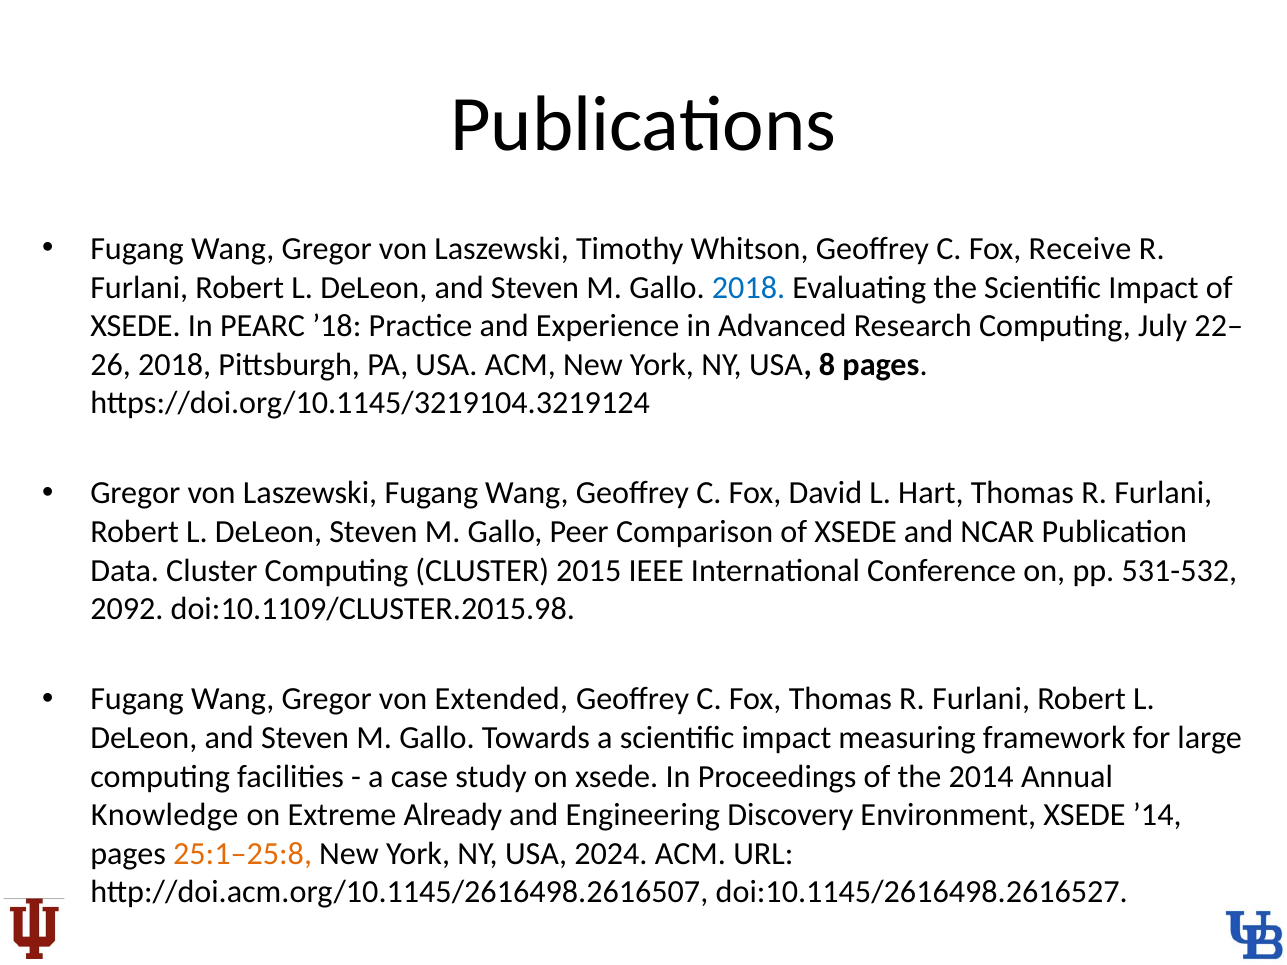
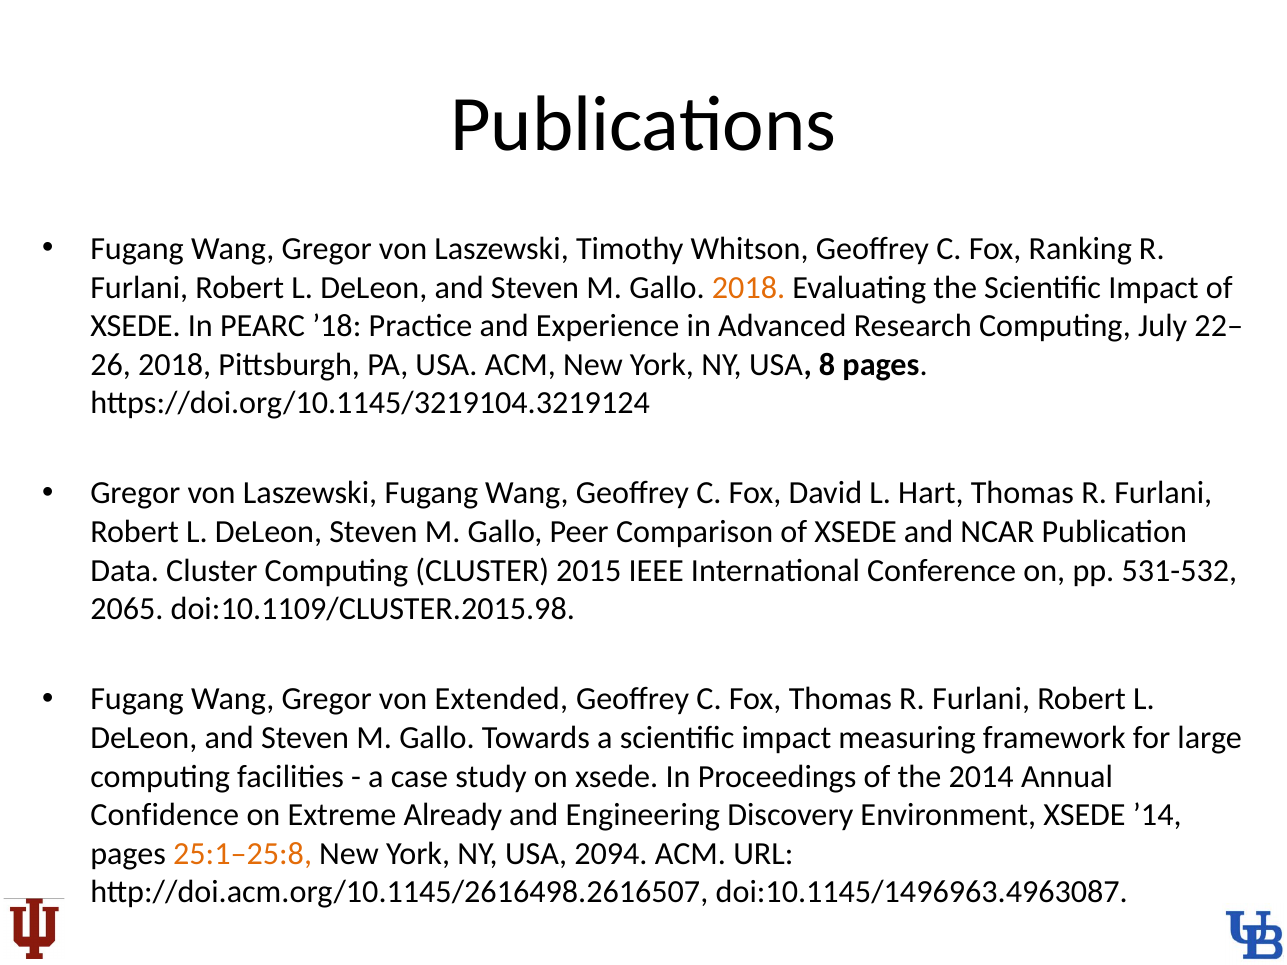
Receive: Receive -> Ranking
2018 at (749, 288) colour: blue -> orange
2092: 2092 -> 2065
Knowledge: Knowledge -> Confidence
2024: 2024 -> 2094
doi:10.1145/2616498.2616527: doi:10.1145/2616498.2616527 -> doi:10.1145/1496963.4963087
